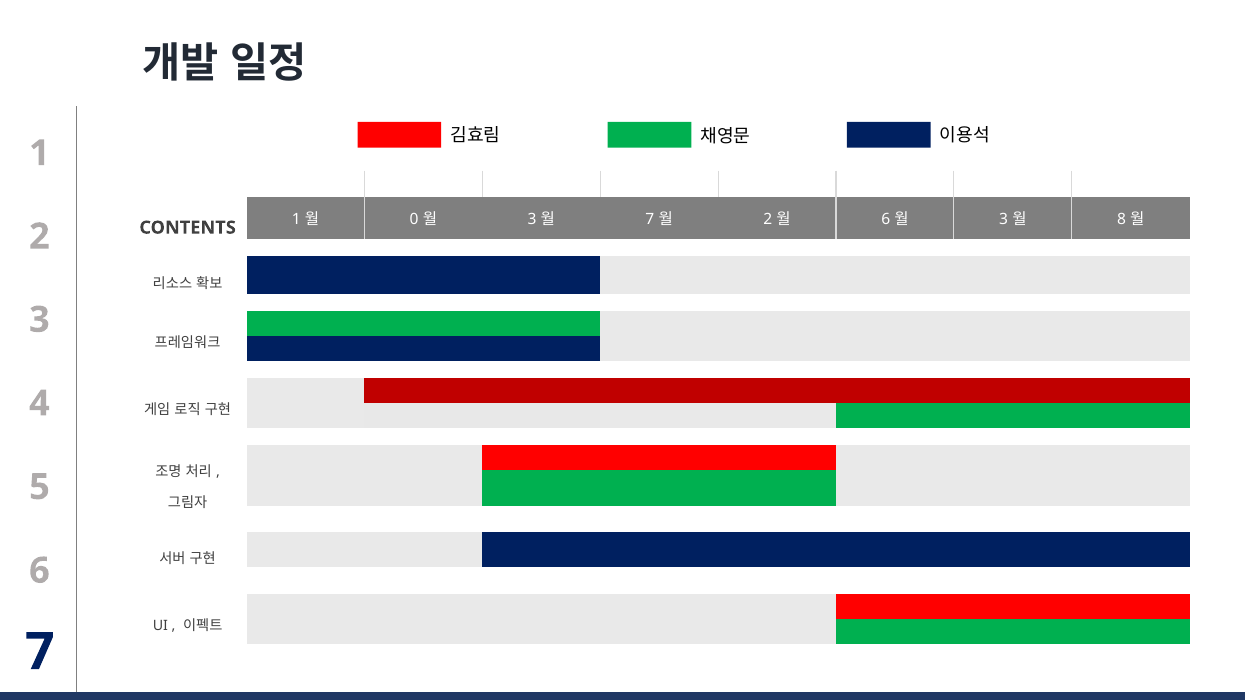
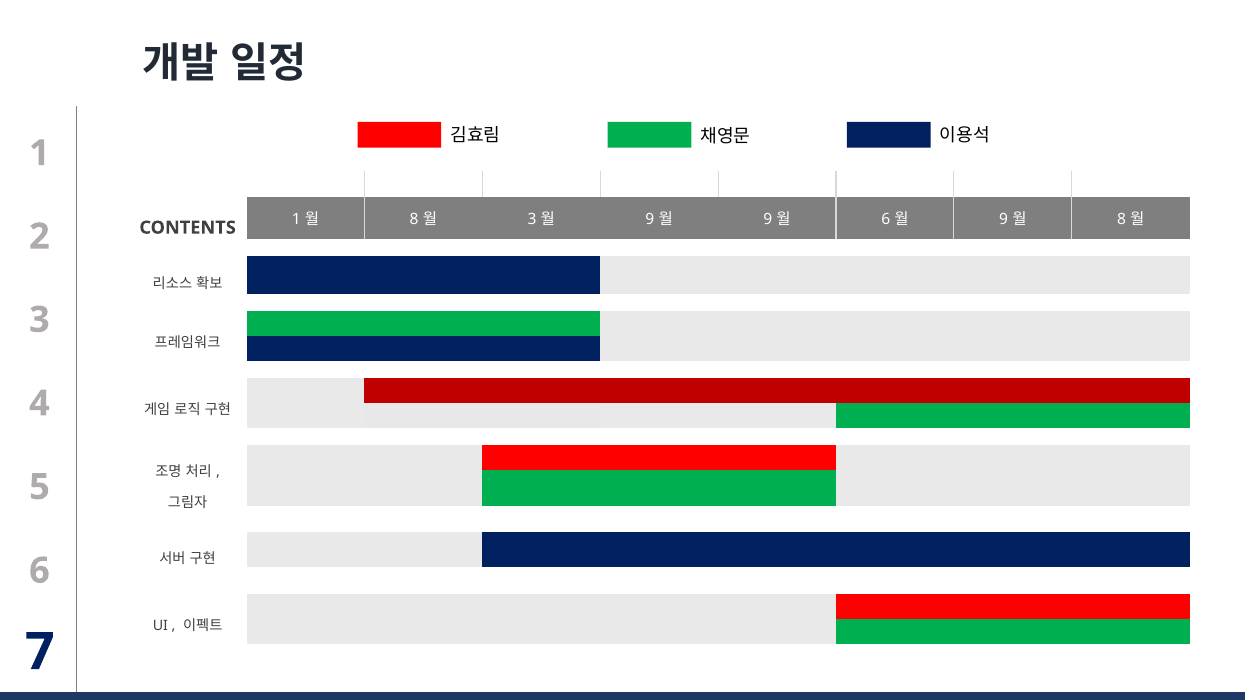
0 at (414, 220): 0 -> 8
7 at (650, 220): 7 -> 9
2 at (768, 220): 2 -> 9
3 at (1004, 220): 3 -> 9
